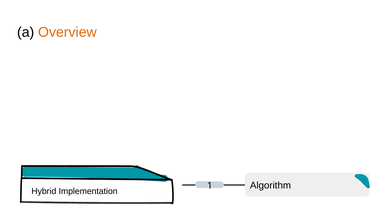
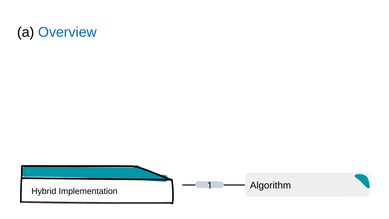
Overview colour: orange -> blue
